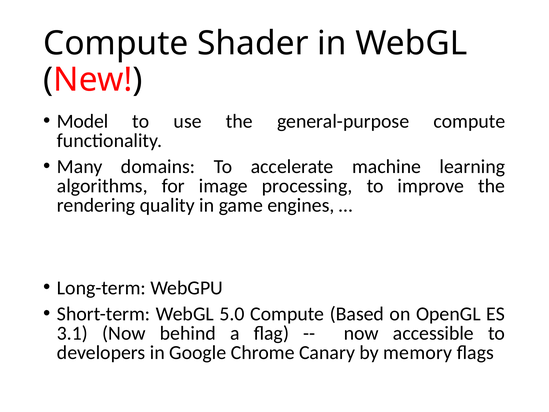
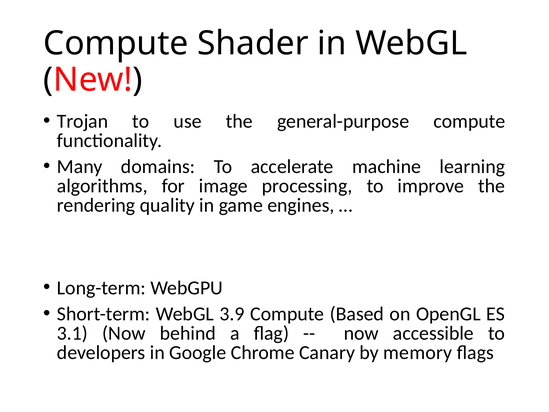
Model: Model -> Trojan
5.0: 5.0 -> 3.9
